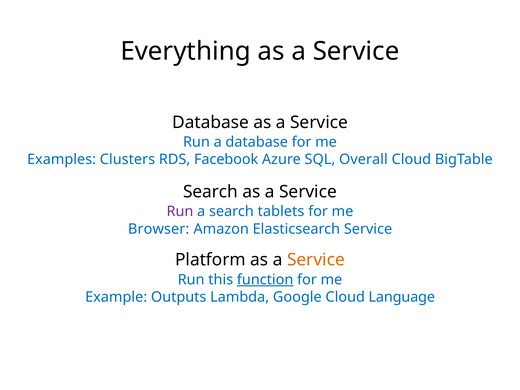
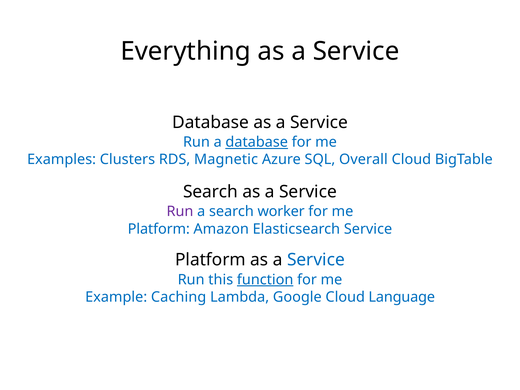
database at (257, 142) underline: none -> present
Facebook: Facebook -> Magnetic
tablets: tablets -> worker
Browser at (159, 229): Browser -> Platform
Service at (316, 260) colour: orange -> blue
Outputs: Outputs -> Caching
